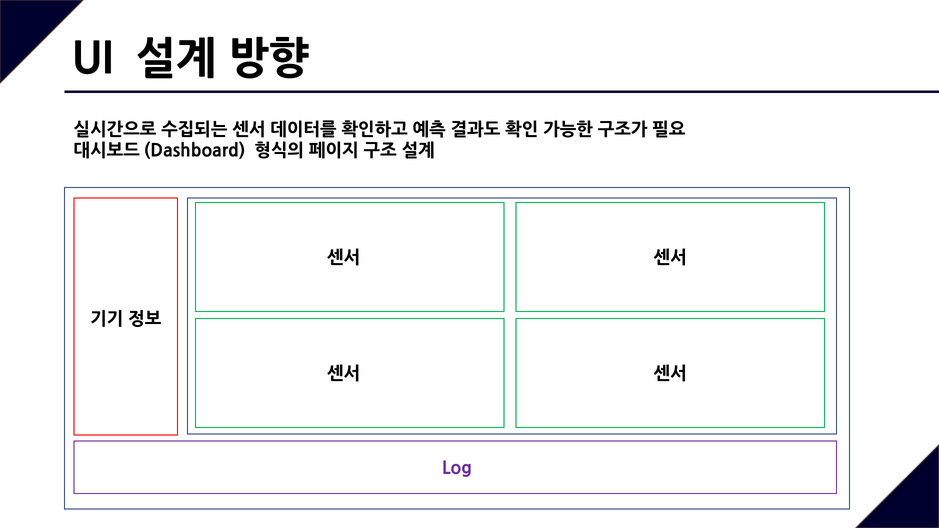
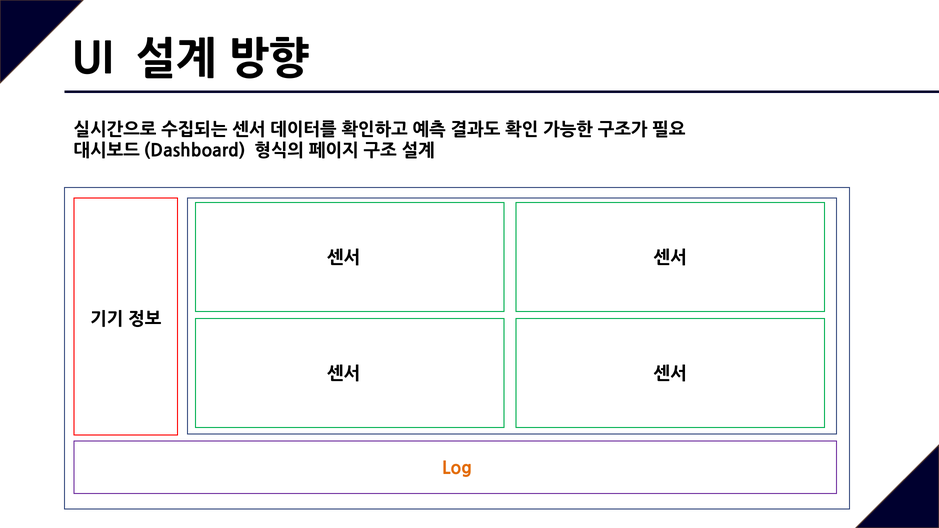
Log colour: purple -> orange
